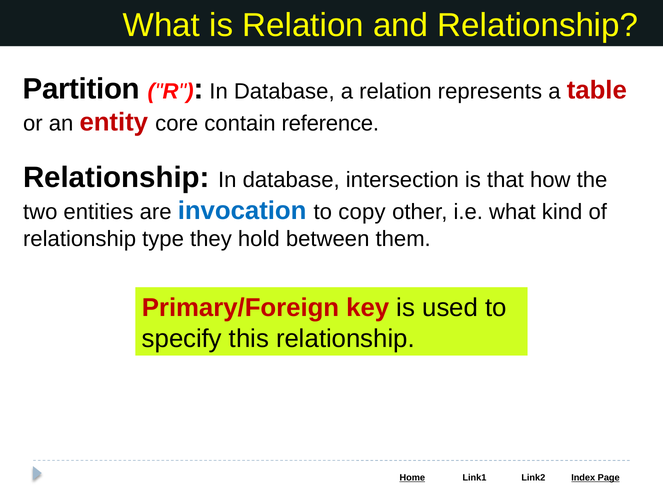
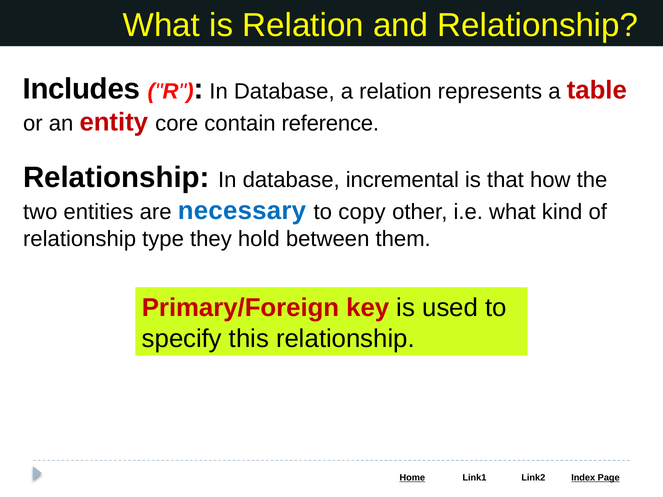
Partition: Partition -> Includes
intersection: intersection -> incremental
invocation: invocation -> necessary
